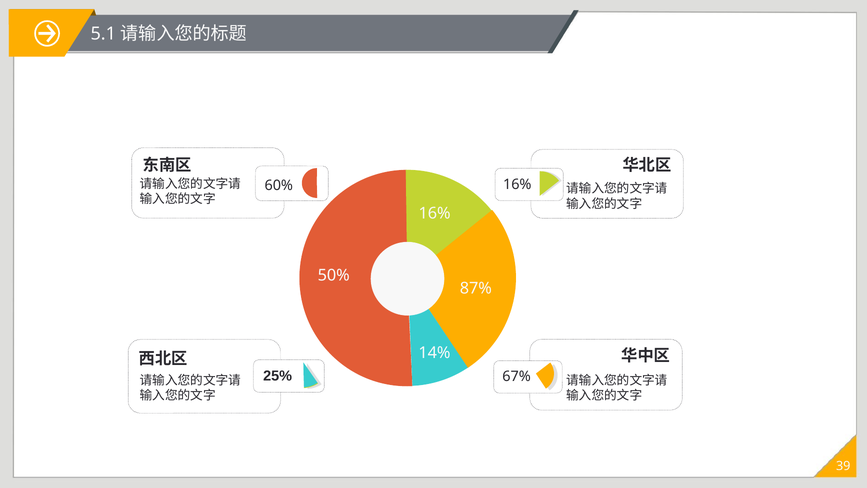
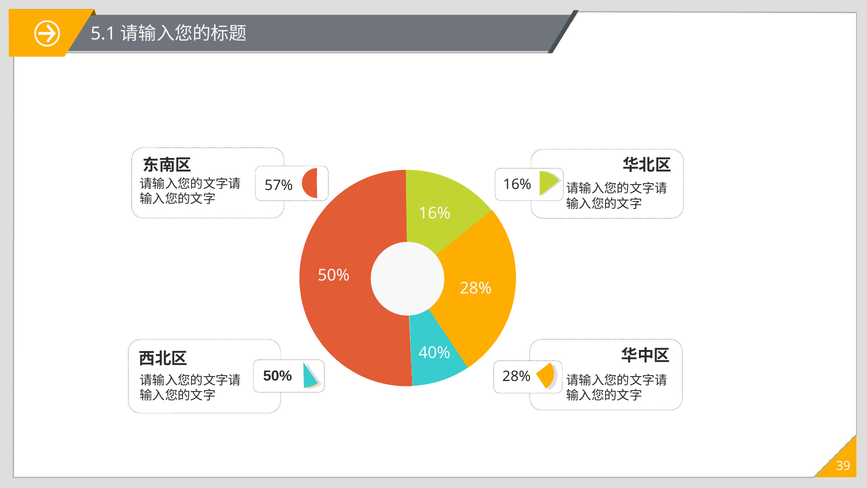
60%: 60% -> 57%
87% at (476, 288): 87% -> 28%
14%: 14% -> 40%
25% at (278, 376): 25% -> 50%
67% at (517, 376): 67% -> 28%
